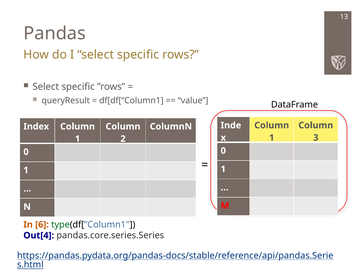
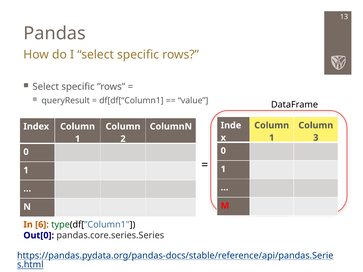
Out[4: Out[4 -> Out[0
